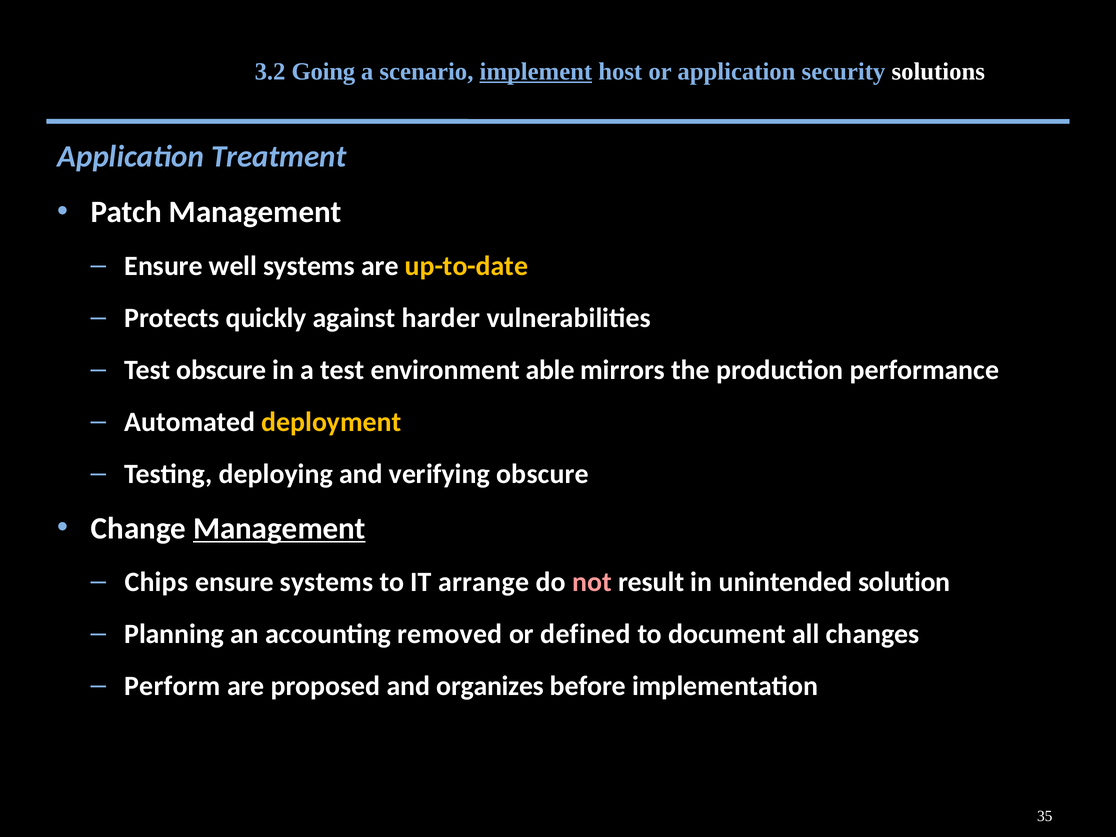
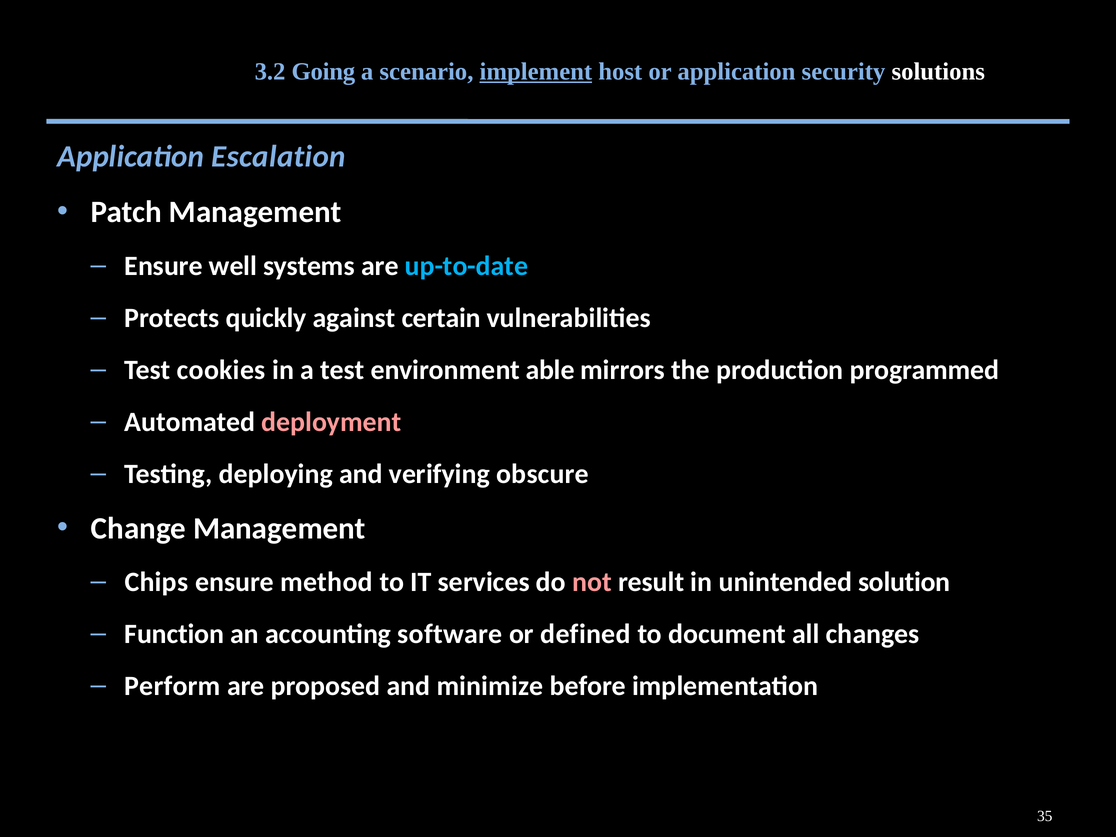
Treatment: Treatment -> Escalation
up-to-date colour: yellow -> light blue
harder: harder -> certain
Test obscure: obscure -> cookies
performance: performance -> programmed
deployment colour: yellow -> pink
Management at (279, 528) underline: present -> none
ensure systems: systems -> method
arrange: arrange -> services
Planning: Planning -> Function
removed: removed -> software
organizes: organizes -> minimize
